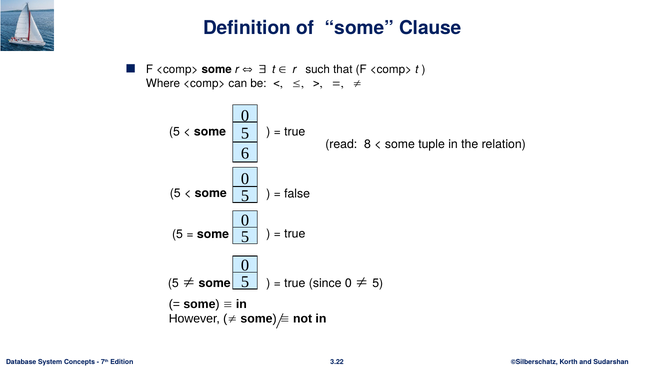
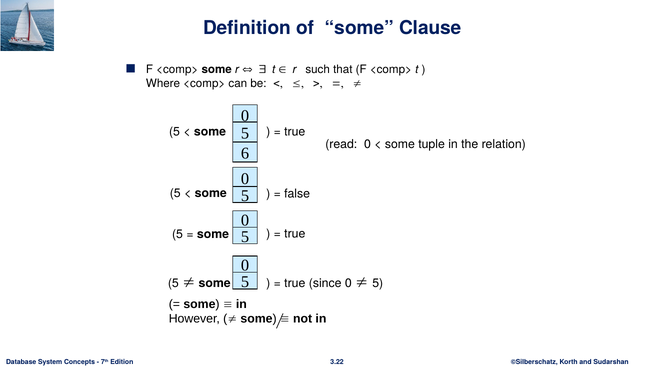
read 8: 8 -> 0
